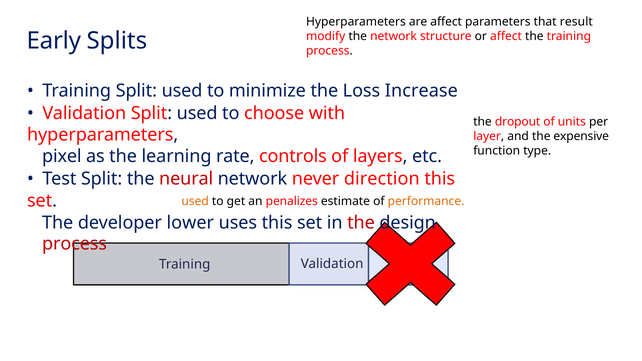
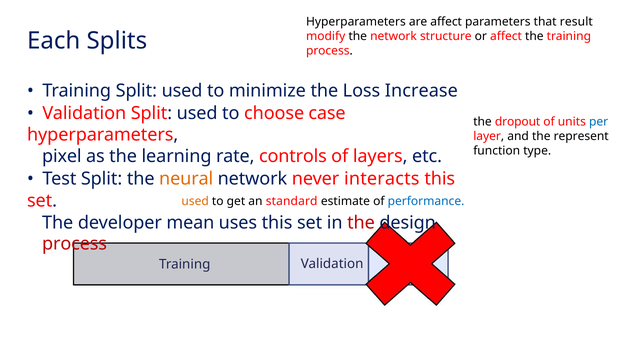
Early: Early -> Each
with: with -> case
per colour: black -> blue
expensive: expensive -> represent
neural colour: red -> orange
direction: direction -> interacts
penalizes: penalizes -> standard
performance colour: orange -> blue
lower: lower -> mean
